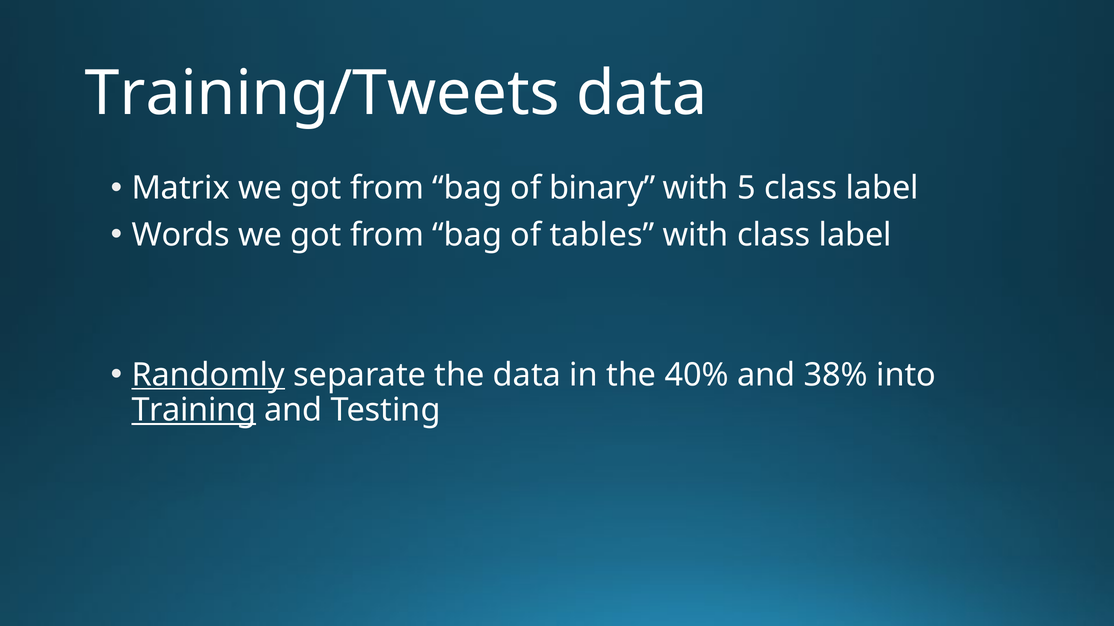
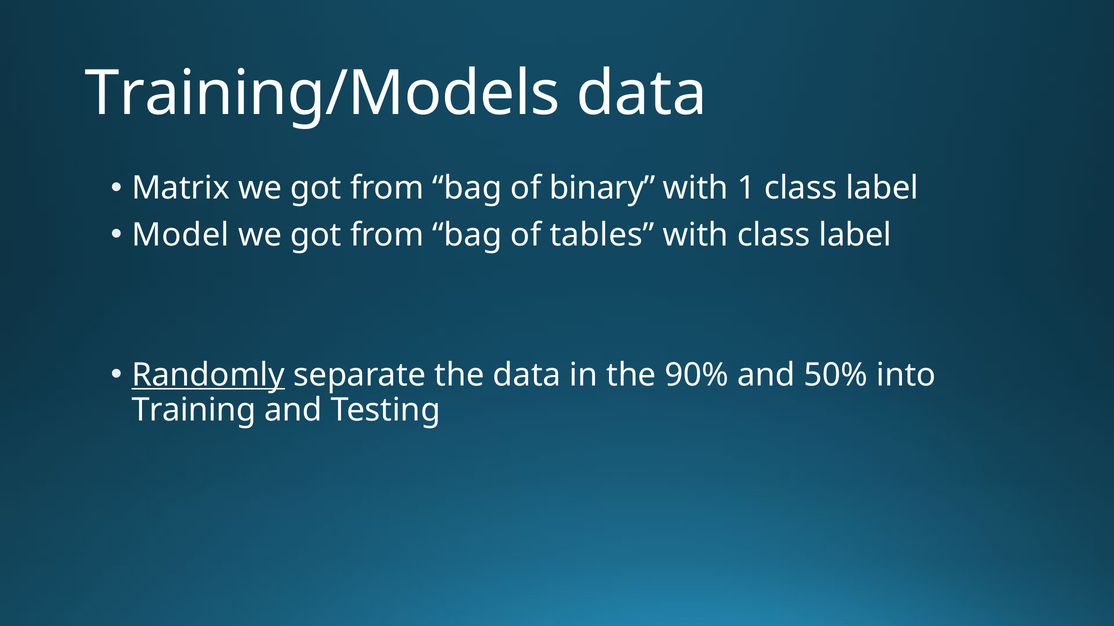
Training/Tweets: Training/Tweets -> Training/Models
5: 5 -> 1
Words: Words -> Model
40%: 40% -> 90%
38%: 38% -> 50%
Training underline: present -> none
